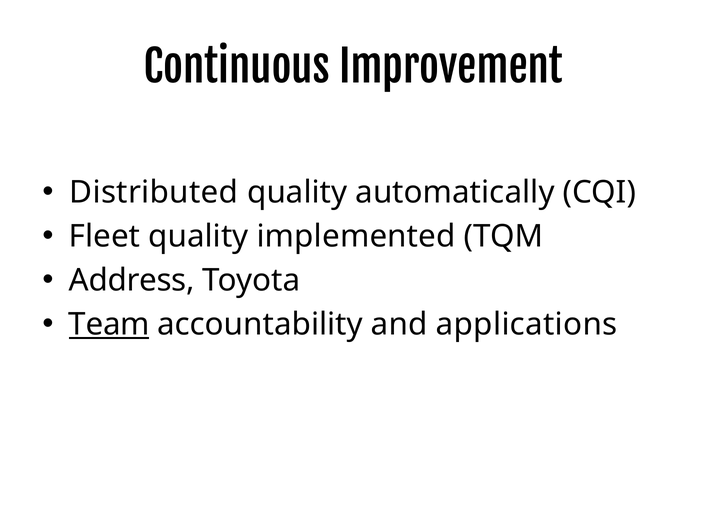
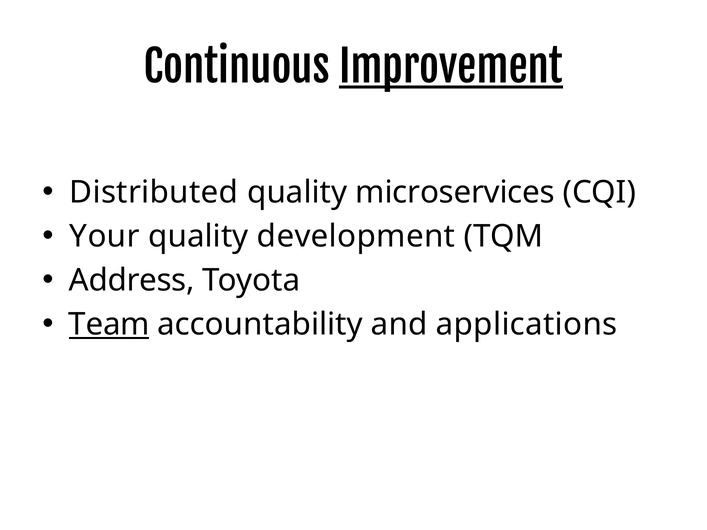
Improvement underline: none -> present
automatically: automatically -> microservices
Fleet: Fleet -> Your
implemented: implemented -> development
